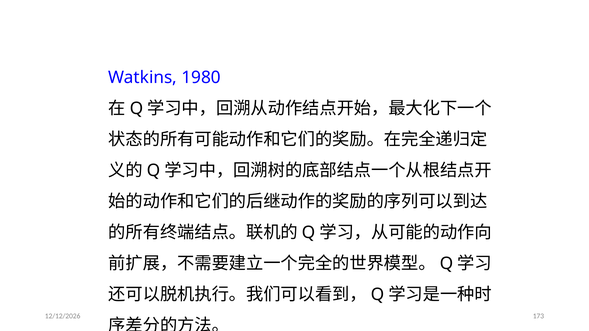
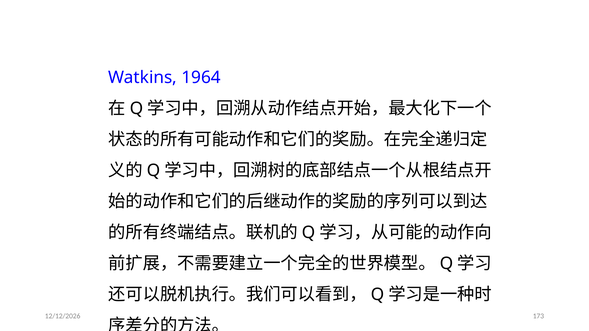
1980: 1980 -> 1964
